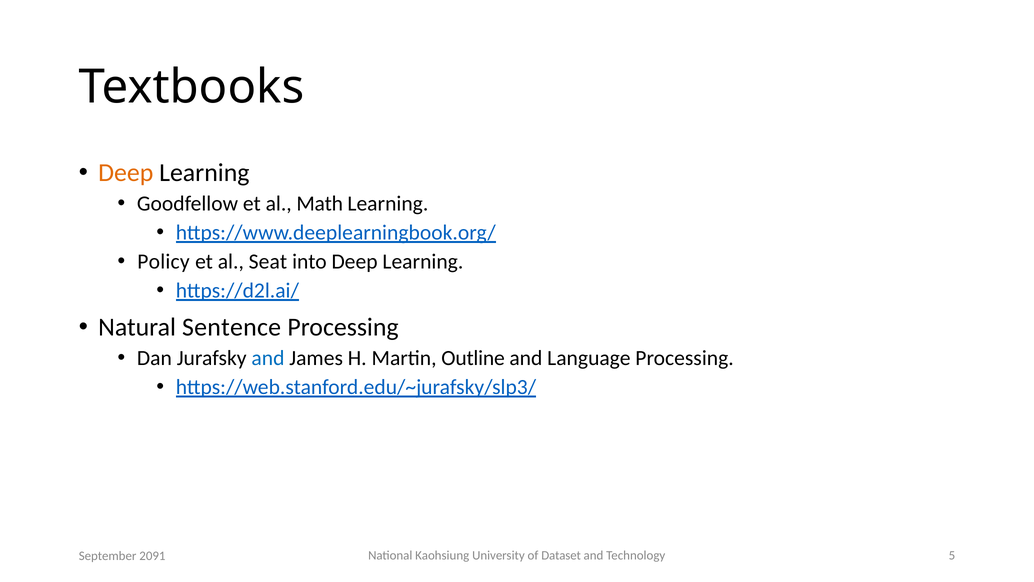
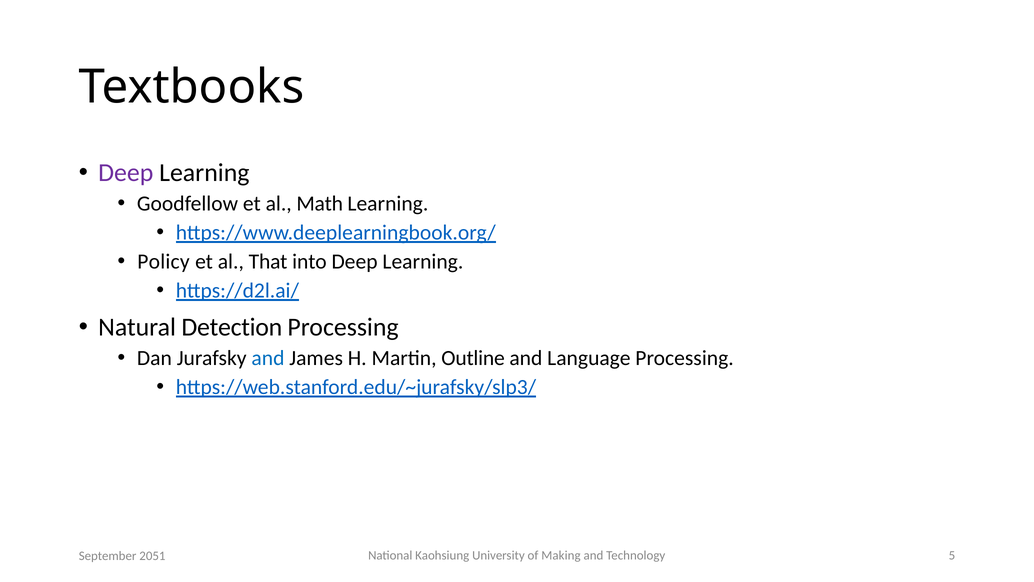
Deep at (126, 173) colour: orange -> purple
Seat: Seat -> That
Sentence: Sentence -> Detection
Dataset: Dataset -> Making
2091: 2091 -> 2051
